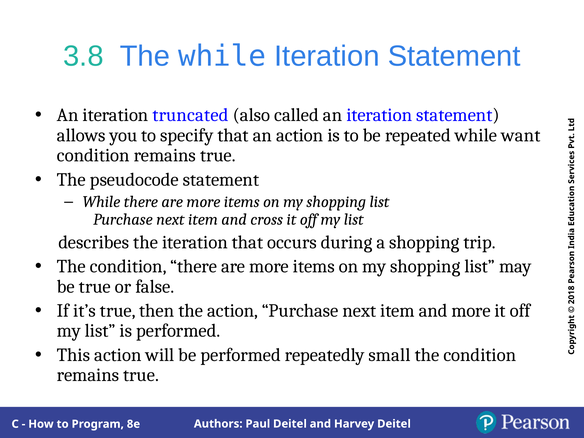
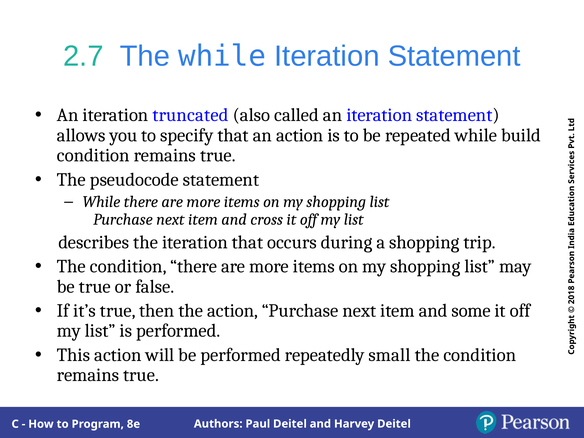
3.8: 3.8 -> 2.7
want: want -> build
and more: more -> some
